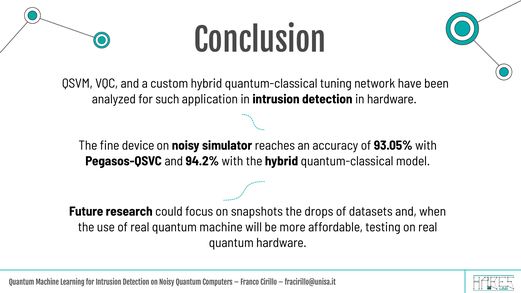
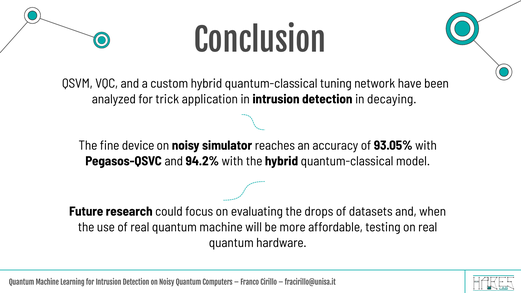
such: such -> trick
in hardware: hardware -> decaying
snapshots: snapshots -> evaluating
